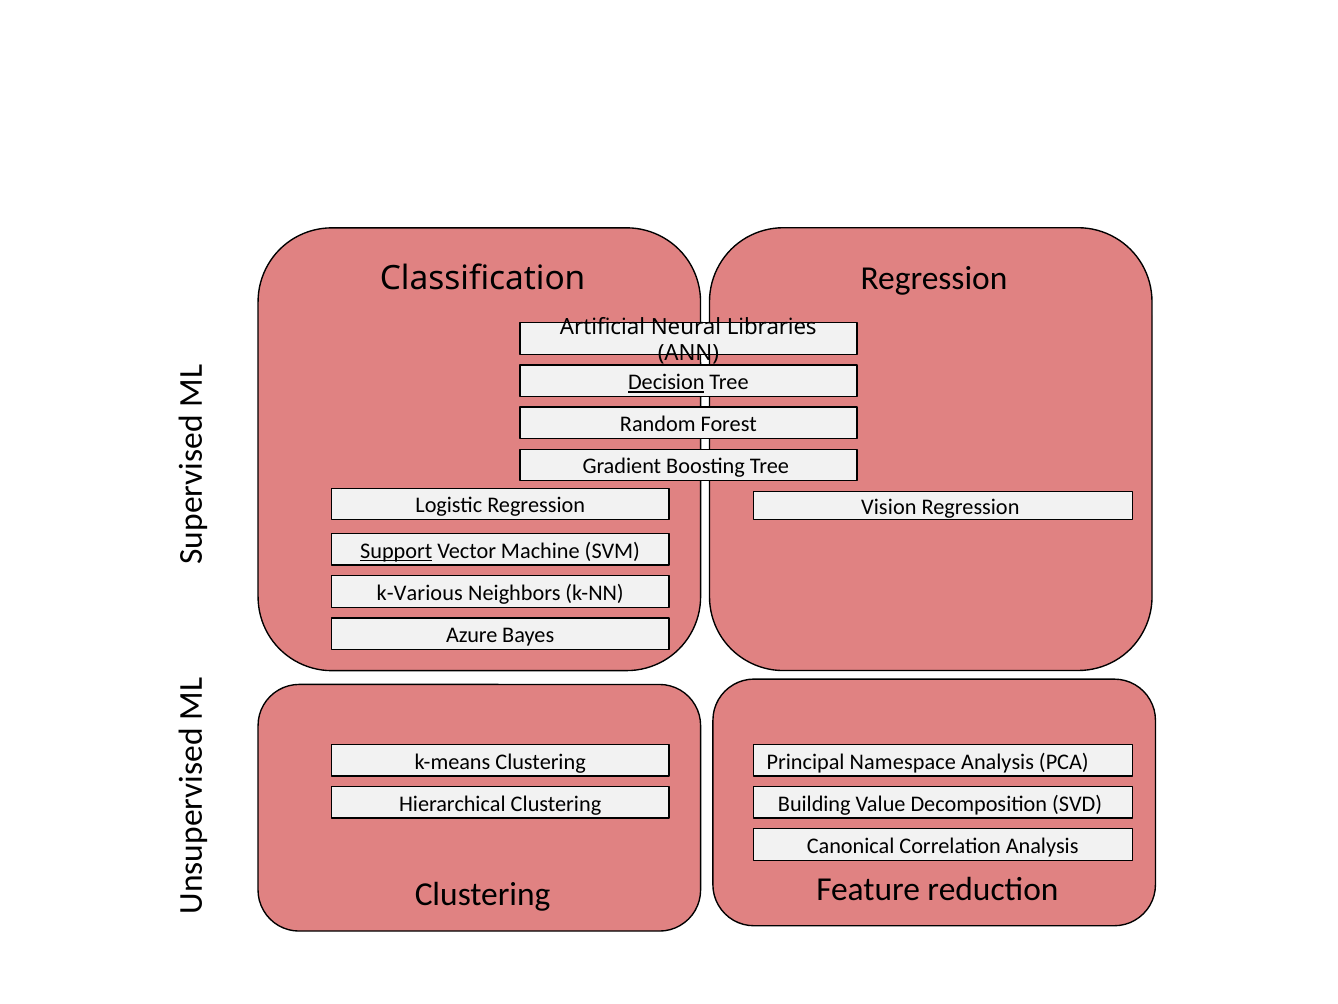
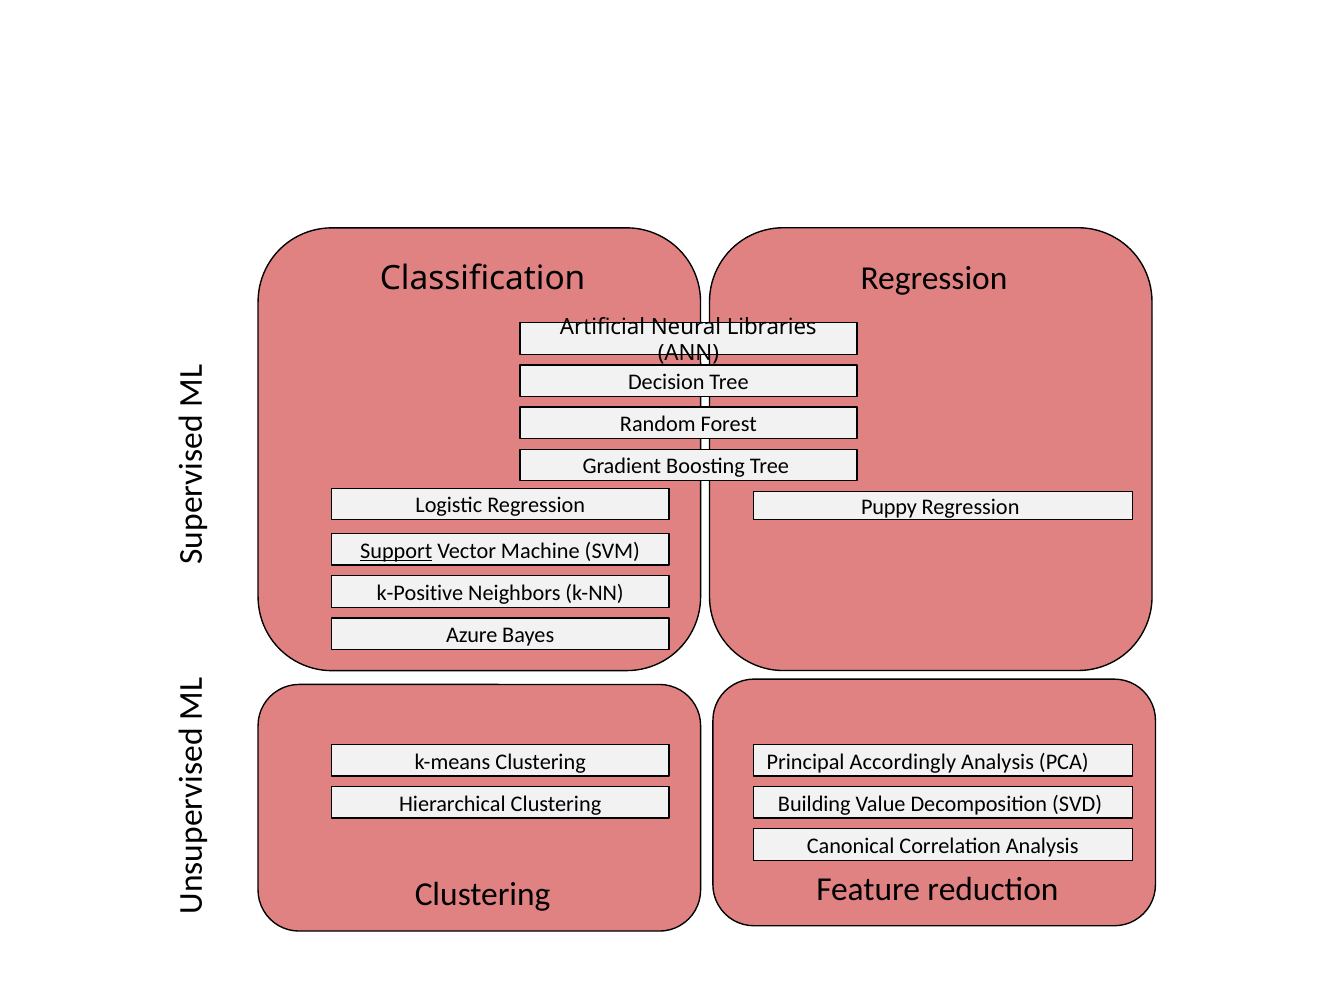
Decision underline: present -> none
Vision: Vision -> Puppy
k-Various: k-Various -> k-Positive
Namespace: Namespace -> Accordingly
